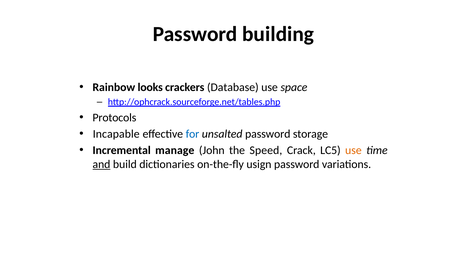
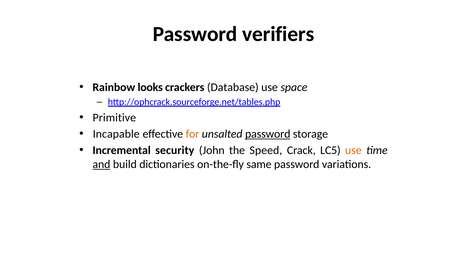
building: building -> verifiers
Protocols: Protocols -> Primitive
for colour: blue -> orange
password at (268, 134) underline: none -> present
manage: manage -> security
usign: usign -> same
